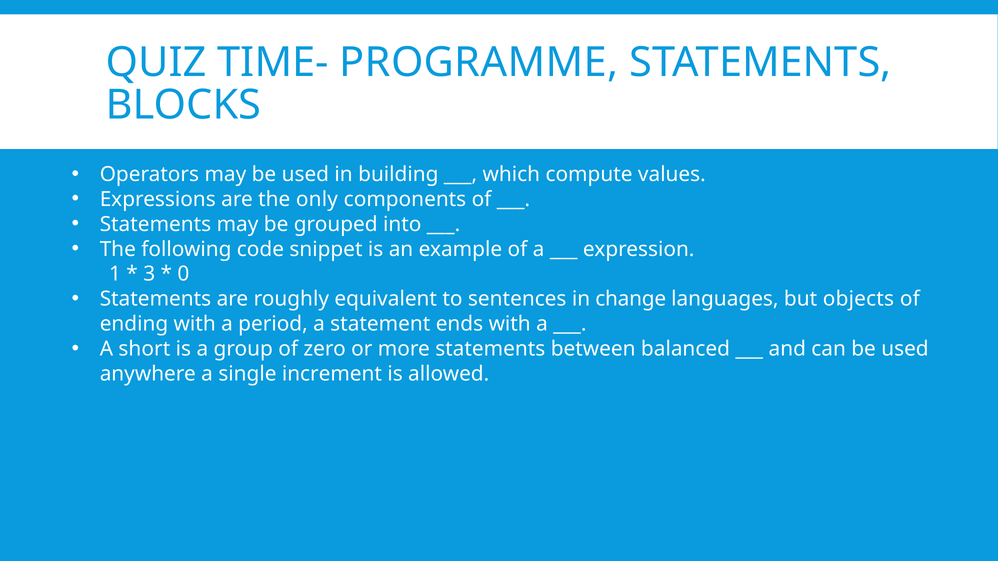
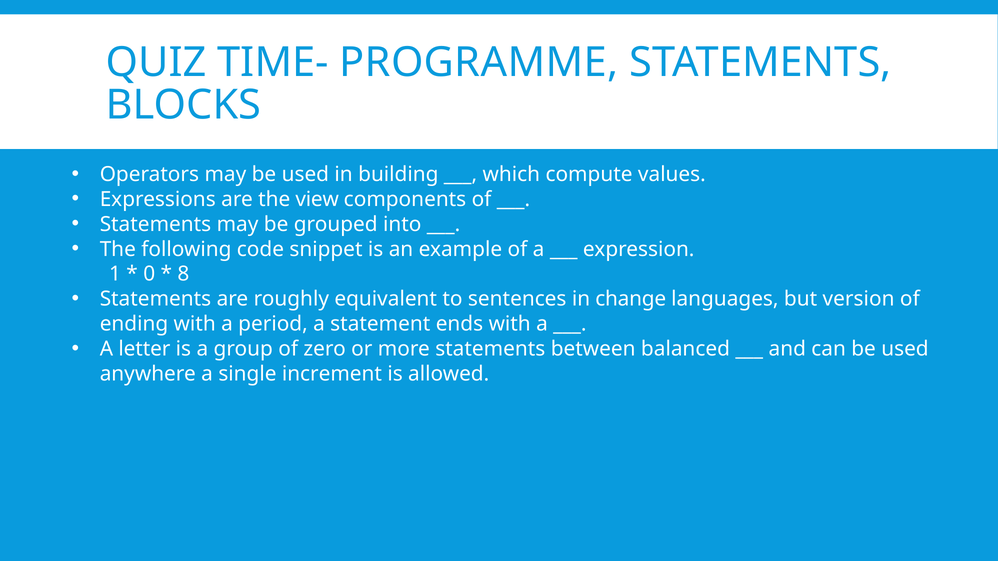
only: only -> view
3: 3 -> 0
0: 0 -> 8
objects: objects -> version
short: short -> letter
